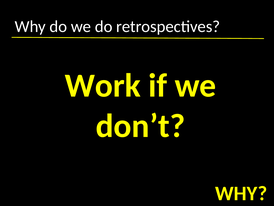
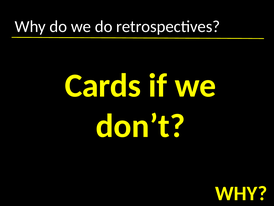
Work: Work -> Cards
